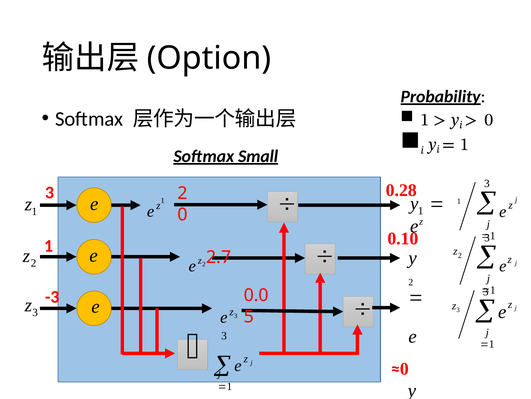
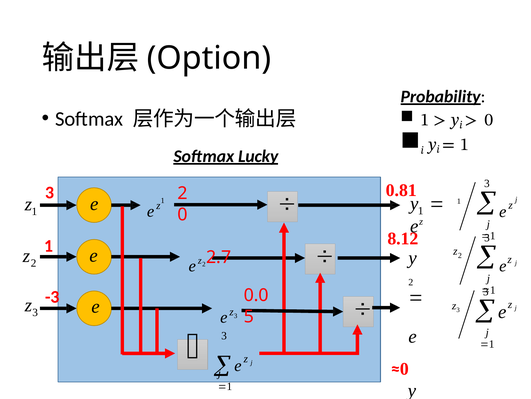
Small: Small -> Lucky
0.28: 0.28 -> 0.81
0.10: 0.10 -> 8.12
